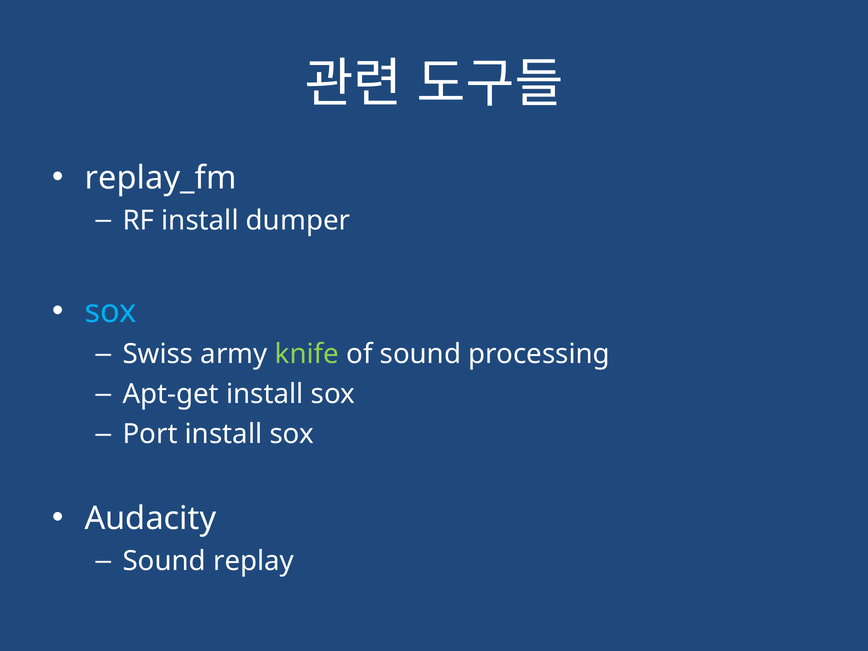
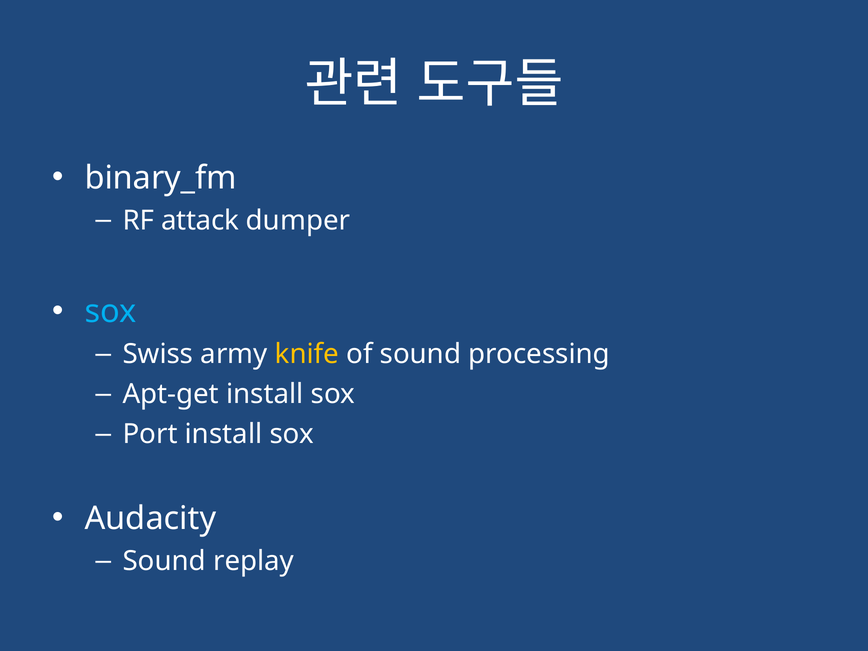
replay_fm: replay_fm -> binary_fm
RF install: install -> attack
knife colour: light green -> yellow
